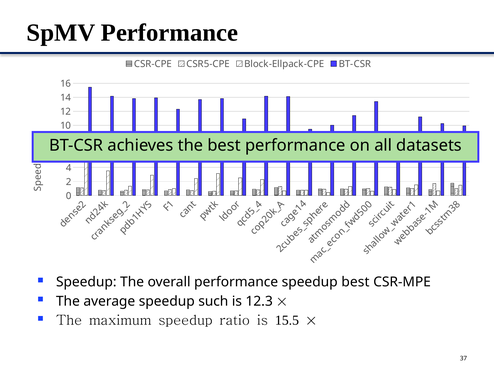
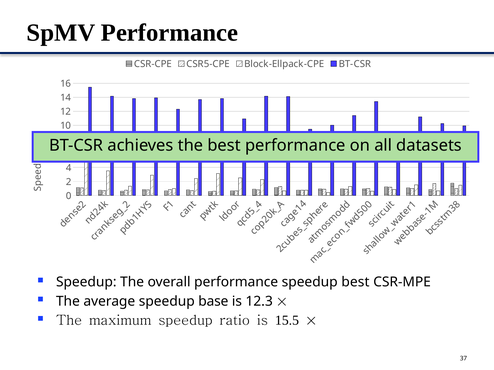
such: such -> base
